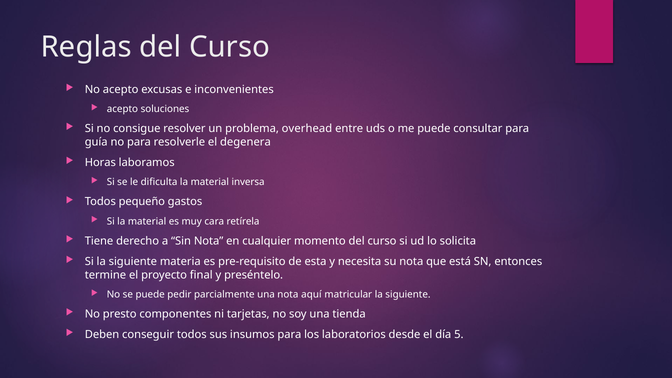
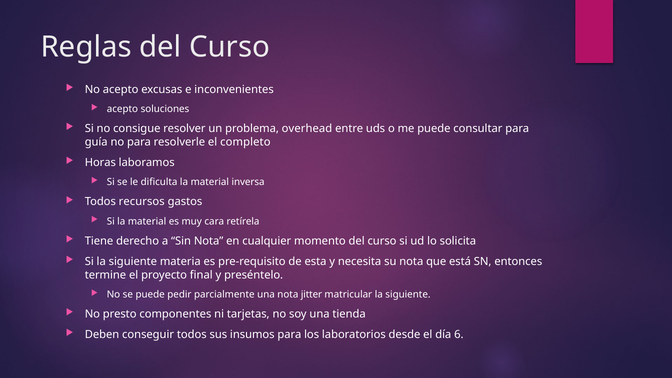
degenera: degenera -> completo
pequeño: pequeño -> recursos
aquí: aquí -> jitter
5: 5 -> 6
